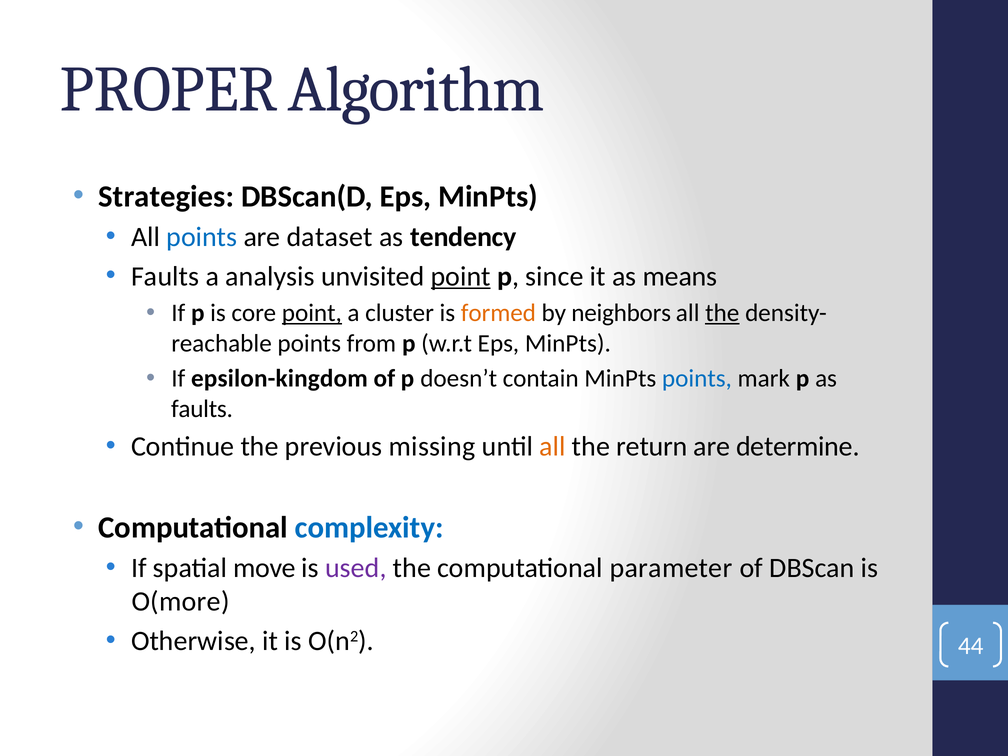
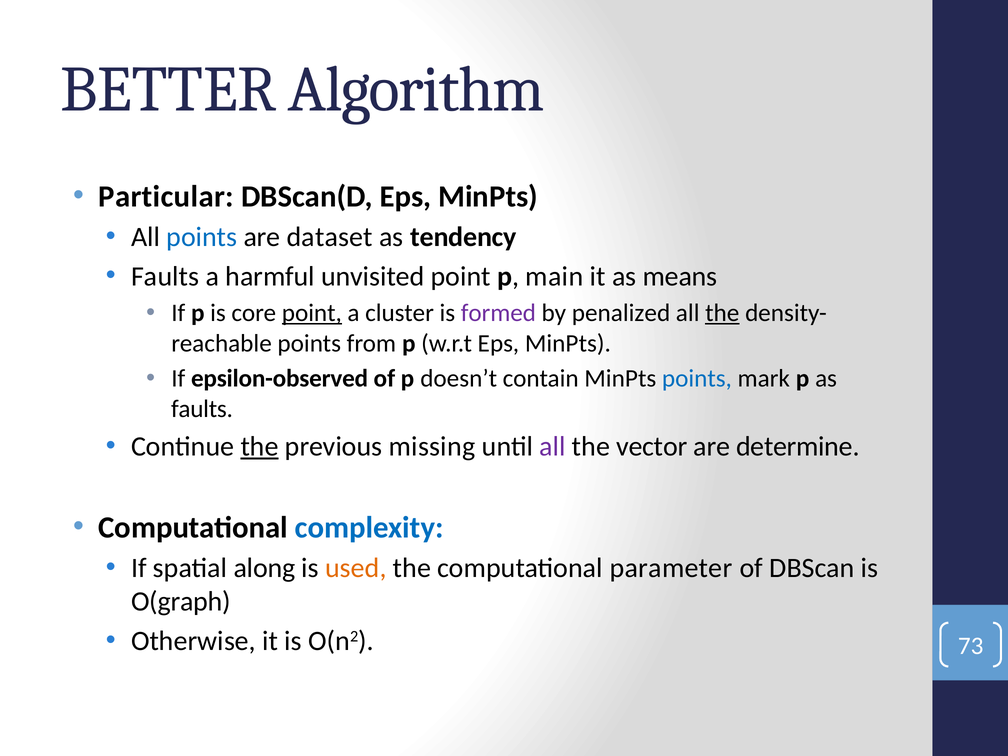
PROPER: PROPER -> BETTER
Strategies: Strategies -> Particular
analysis: analysis -> harmful
point at (461, 276) underline: present -> none
since: since -> main
formed colour: orange -> purple
neighbors: neighbors -> penalized
epsilon-kingdom: epsilon-kingdom -> epsilon-observed
the at (260, 447) underline: none -> present
all at (552, 447) colour: orange -> purple
return: return -> vector
move: move -> along
used colour: purple -> orange
O(more: O(more -> O(graph
44: 44 -> 73
